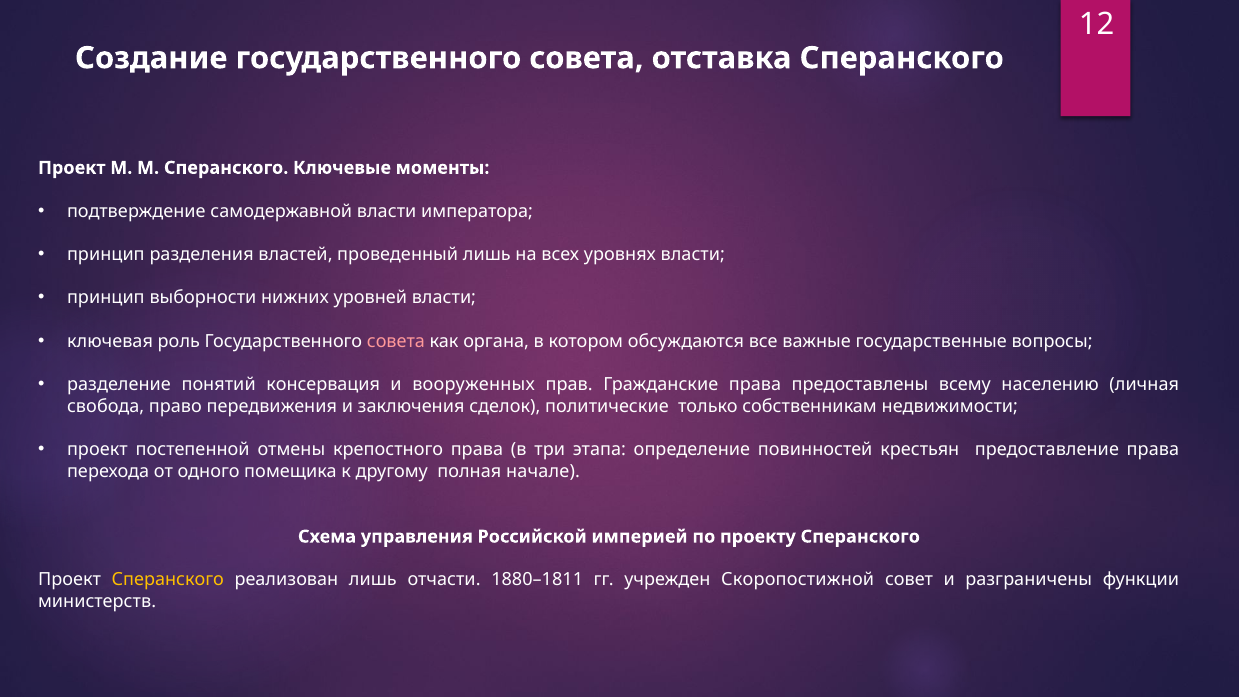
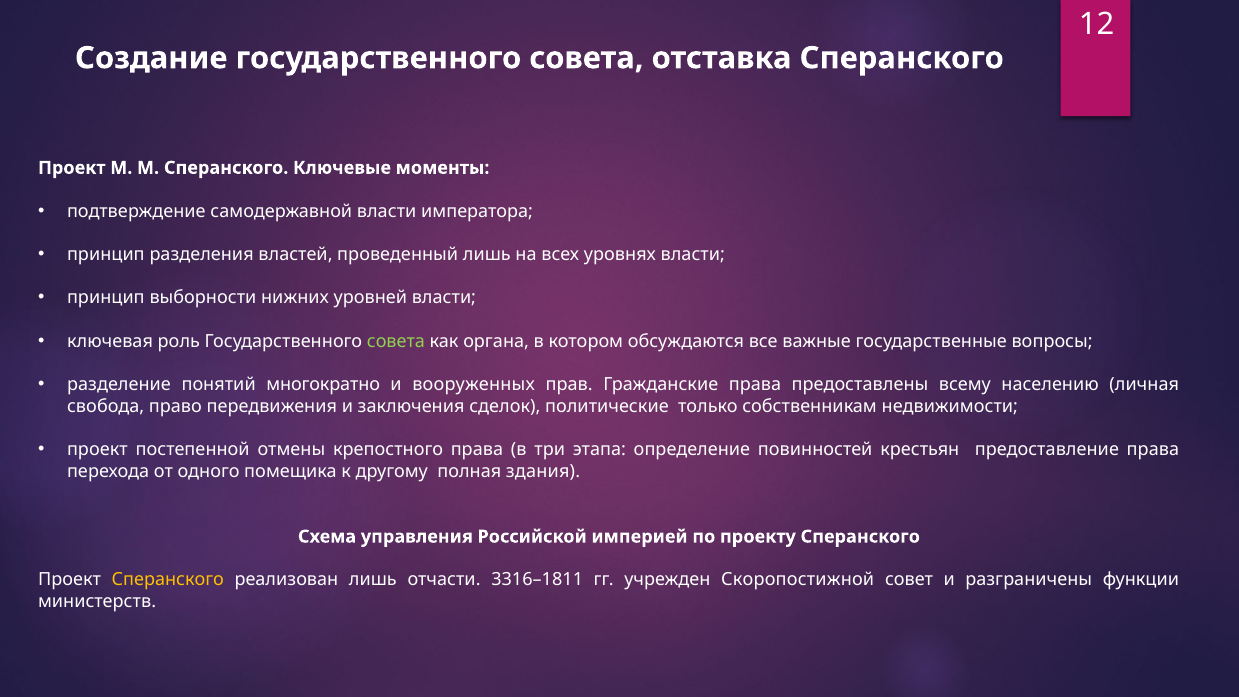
совета at (396, 341) colour: pink -> light green
консервация: консервация -> многократно
начале: начале -> здания
1880–1811: 1880–1811 -> 3316–1811
